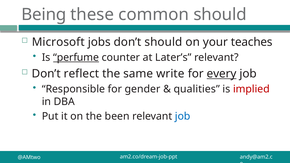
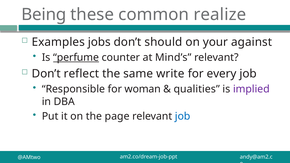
common should: should -> realize
Microsoft: Microsoft -> Examples
teaches: teaches -> against
Later’s: Later’s -> Mind’s
every underline: present -> none
gender: gender -> woman
implied colour: red -> purple
been: been -> page
